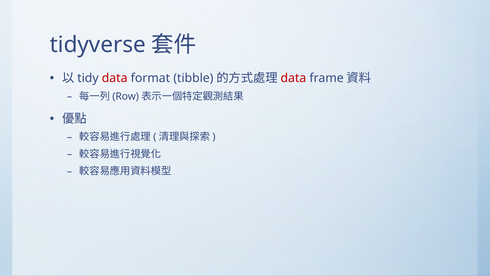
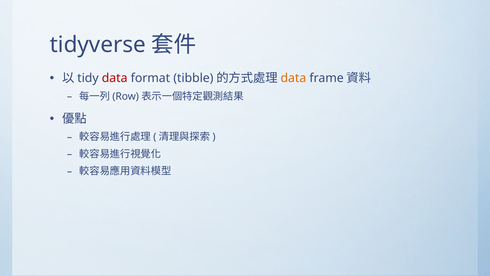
data at (293, 78) colour: red -> orange
